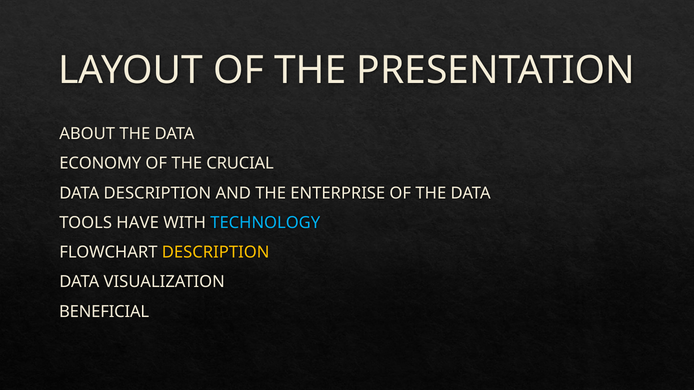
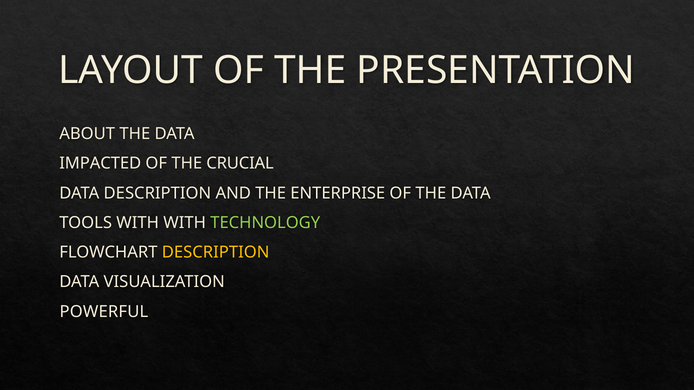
ECONOMY: ECONOMY -> IMPACTED
TOOLS HAVE: HAVE -> WITH
TECHNOLOGY colour: light blue -> light green
BENEFICIAL: BENEFICIAL -> POWERFUL
